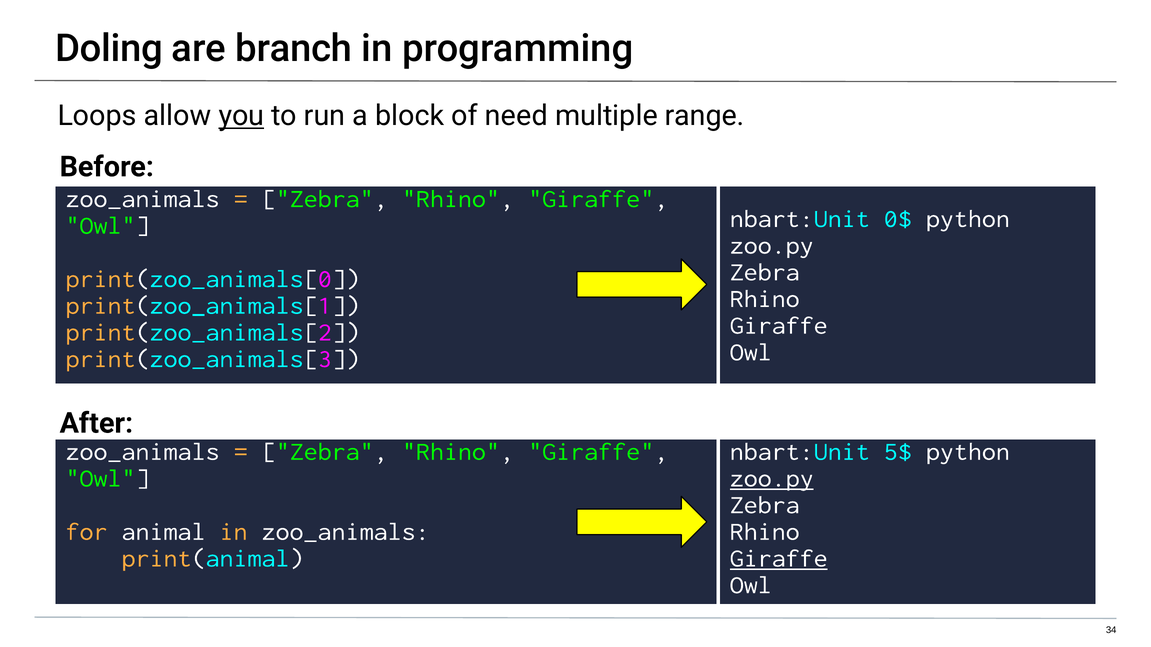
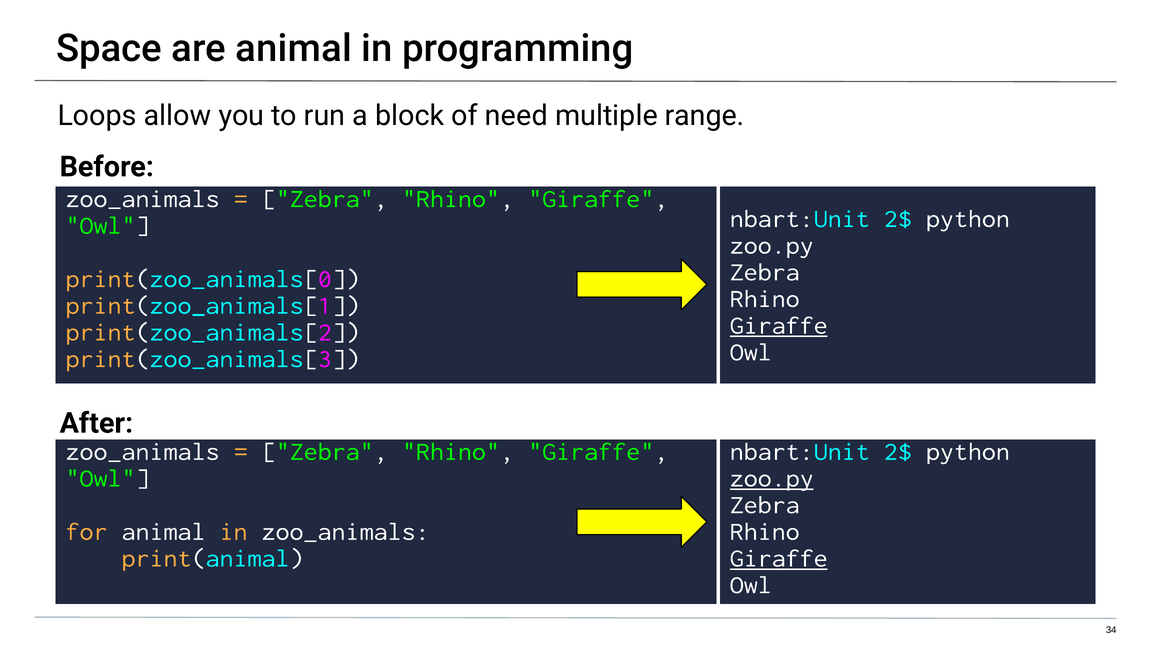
Doling: Doling -> Space
are branch: branch -> animal
you underline: present -> none
0$ at (898, 219): 0$ -> 2$
Giraffe at (779, 325) underline: none -> present
5$ at (898, 452): 5$ -> 2$
